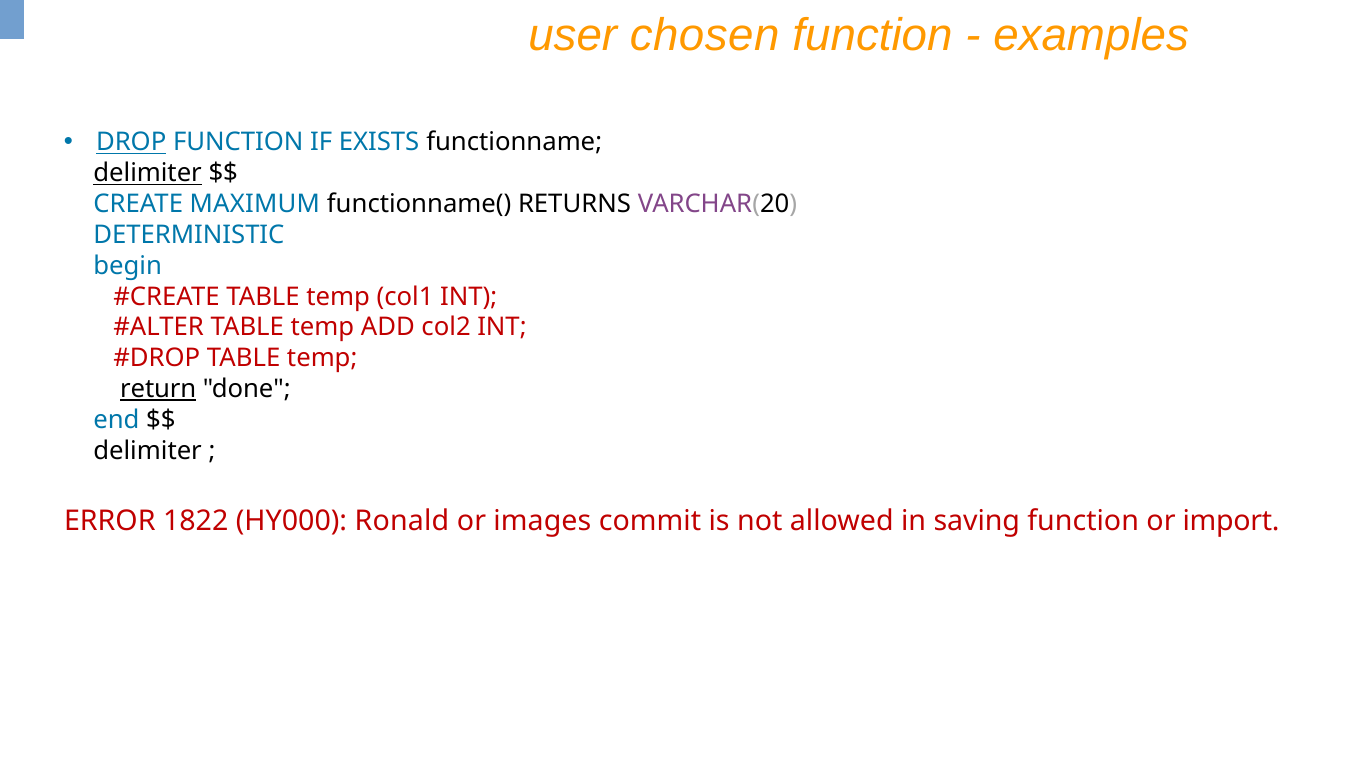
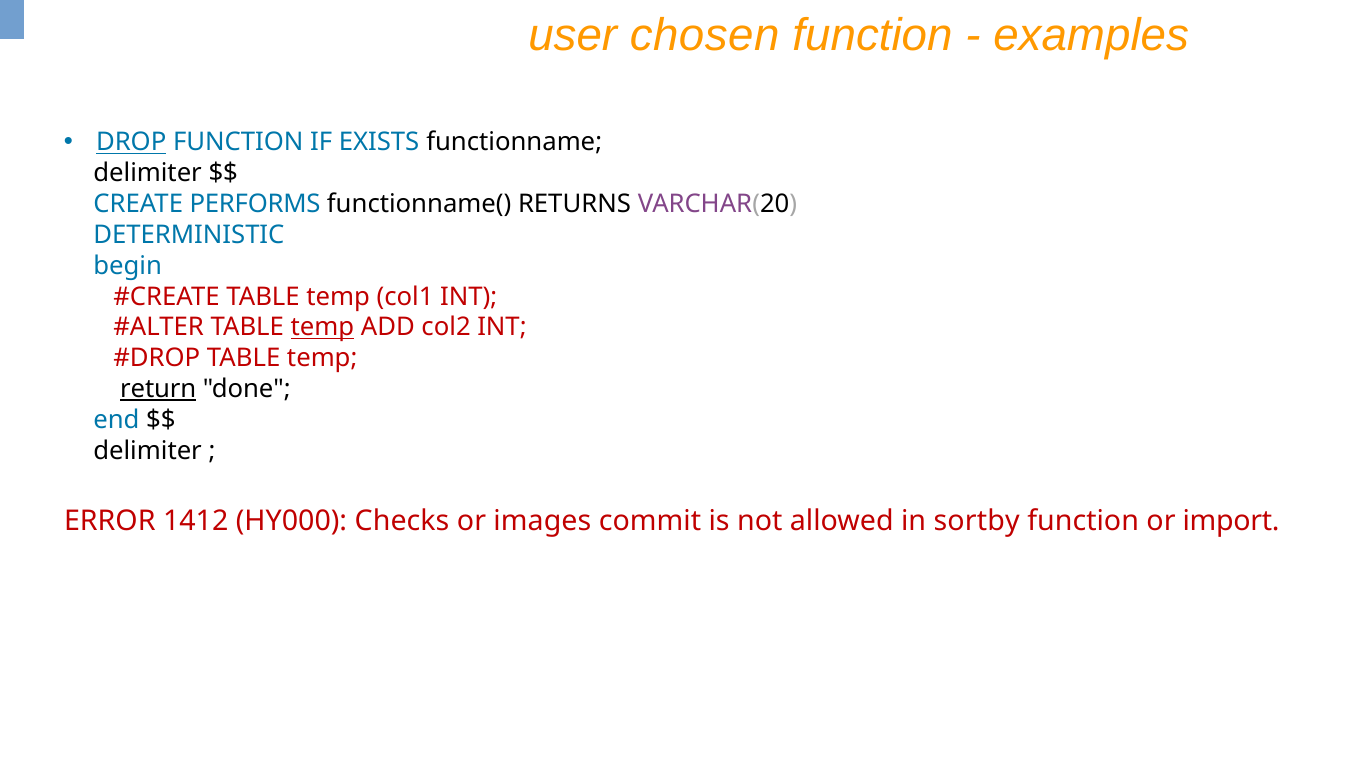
delimiter at (148, 173) underline: present -> none
MAXIMUM: MAXIMUM -> PERFORMS
temp at (322, 328) underline: none -> present
1822: 1822 -> 1412
Ronald: Ronald -> Checks
saving: saving -> sortby
